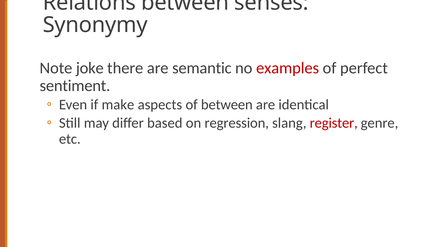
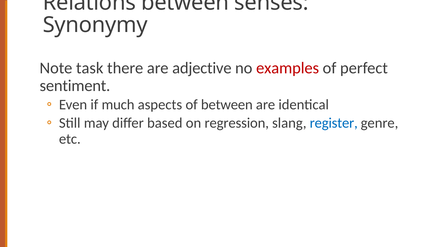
joke: joke -> task
semantic: semantic -> adjective
make: make -> much
register colour: red -> blue
